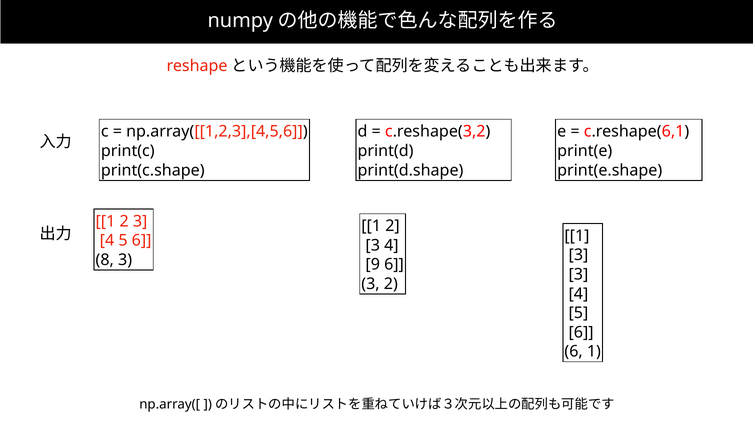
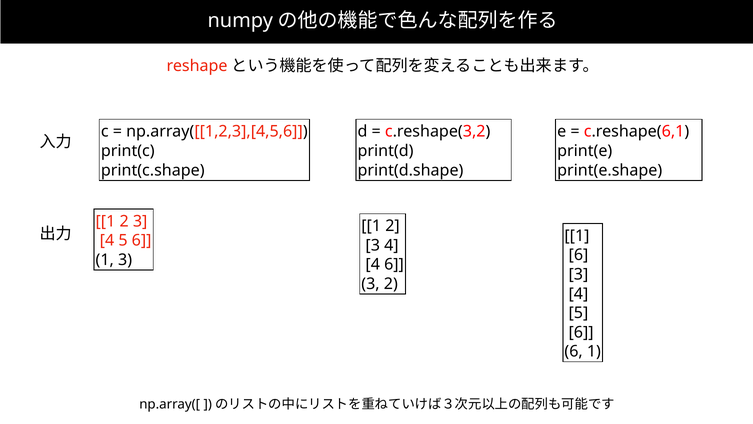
3 at (578, 255): 3 -> 6
8 at (105, 260): 8 -> 1
9 at (373, 264): 9 -> 4
